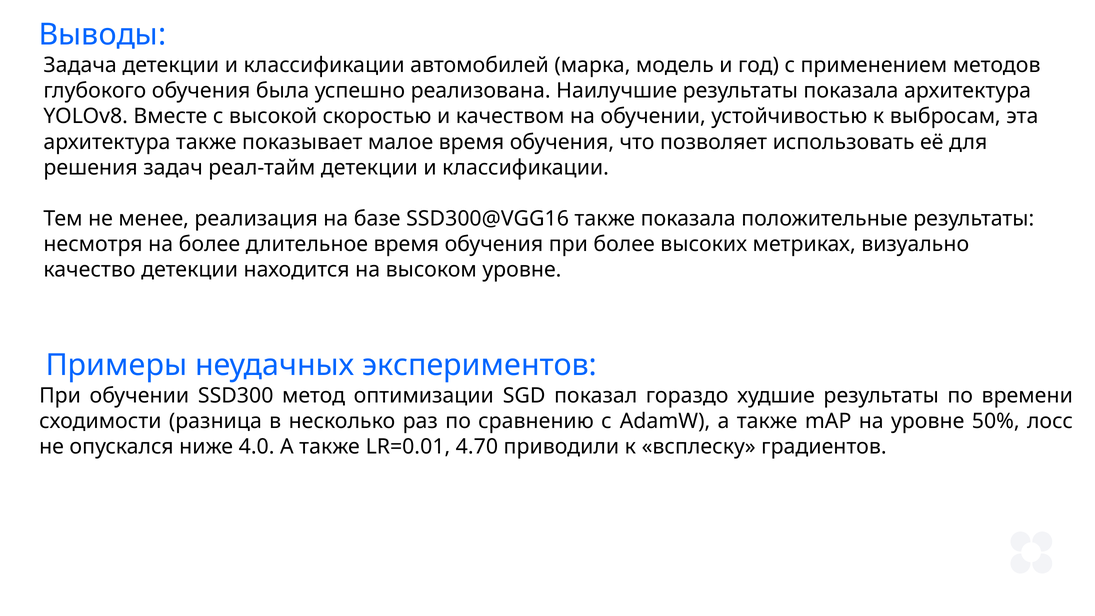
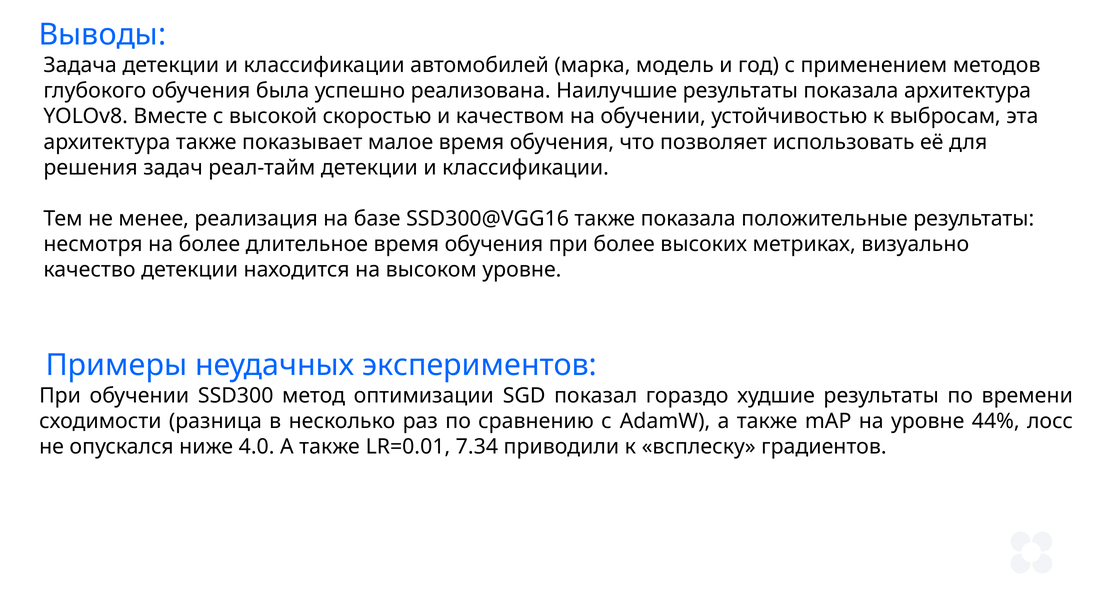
50%: 50% -> 44%
4.70: 4.70 -> 7.34
